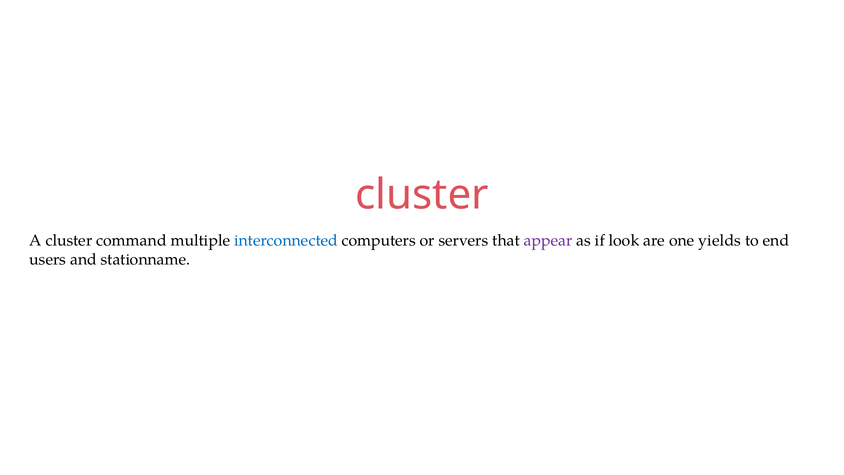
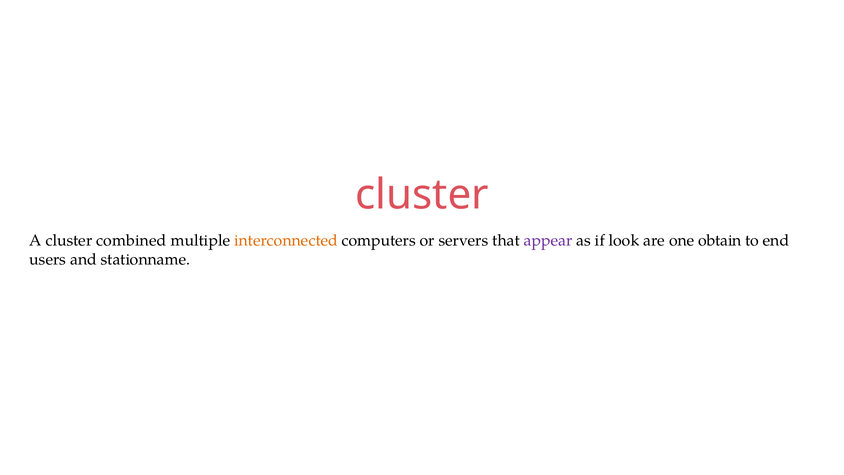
command: command -> combined
interconnected colour: blue -> orange
yields: yields -> obtain
